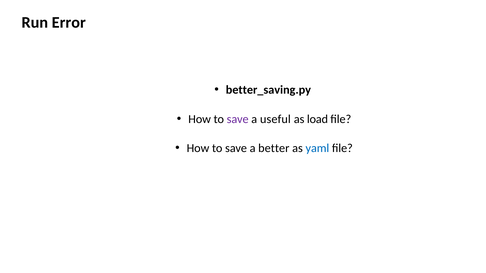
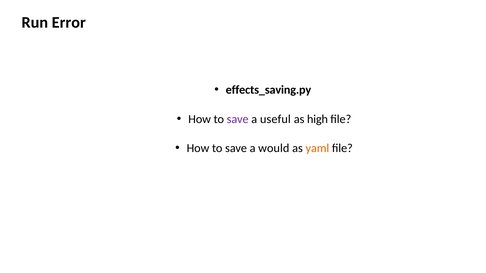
better_saving.py: better_saving.py -> effects_saving.py
load: load -> high
better: better -> would
yaml colour: blue -> orange
